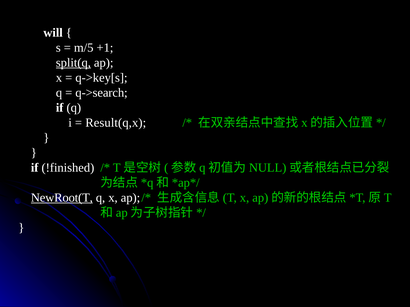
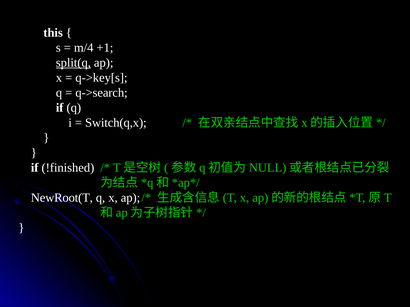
will: will -> this
m/5: m/5 -> m/4
Result(q,x: Result(q,x -> Switch(q,x
NewRoot(T underline: present -> none
